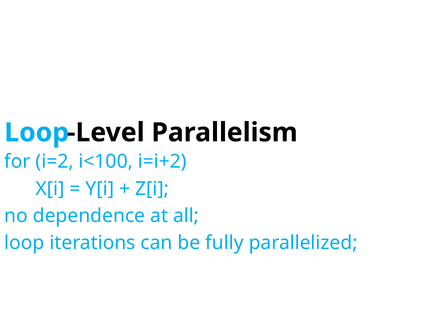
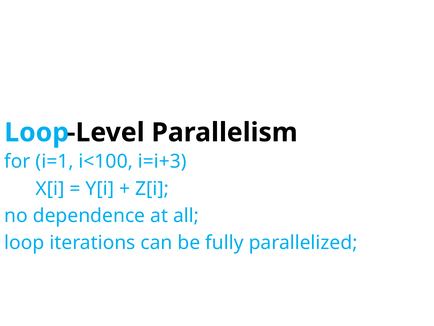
i=2: i=2 -> i=1
i=i+2: i=i+2 -> i=i+3
